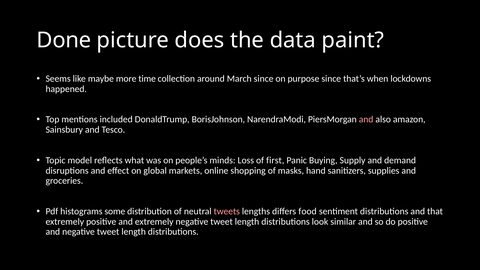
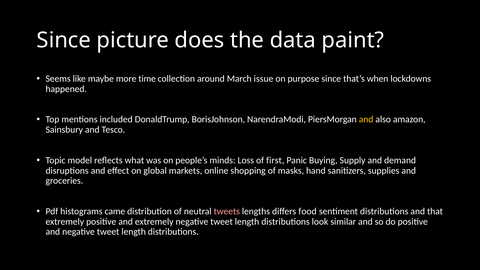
Done at (64, 40): Done -> Since
March since: since -> issue
and at (366, 120) colour: pink -> yellow
some: some -> came
